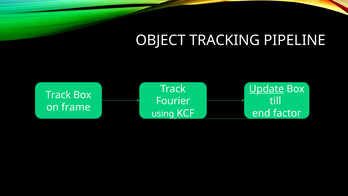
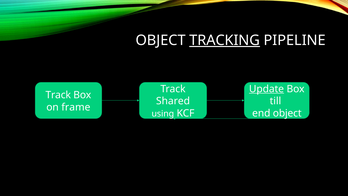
TRACKING underline: none -> present
Fourier: Fourier -> Shared
end factor: factor -> object
